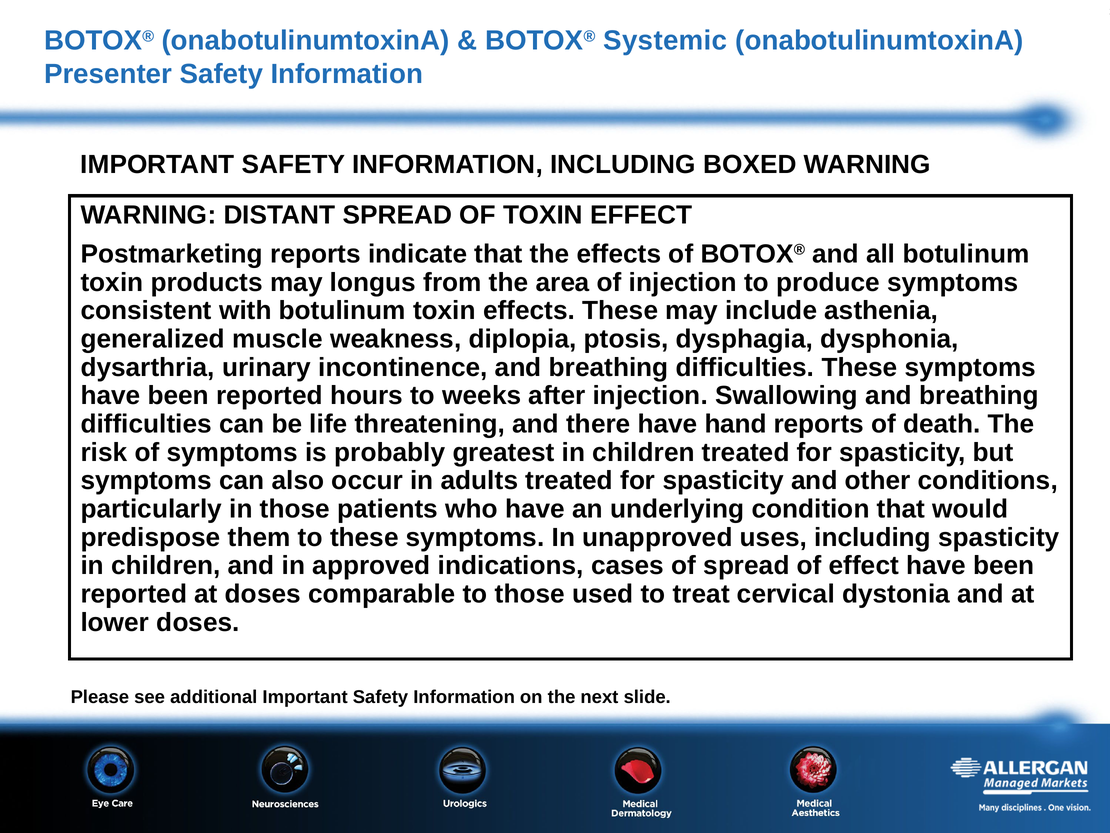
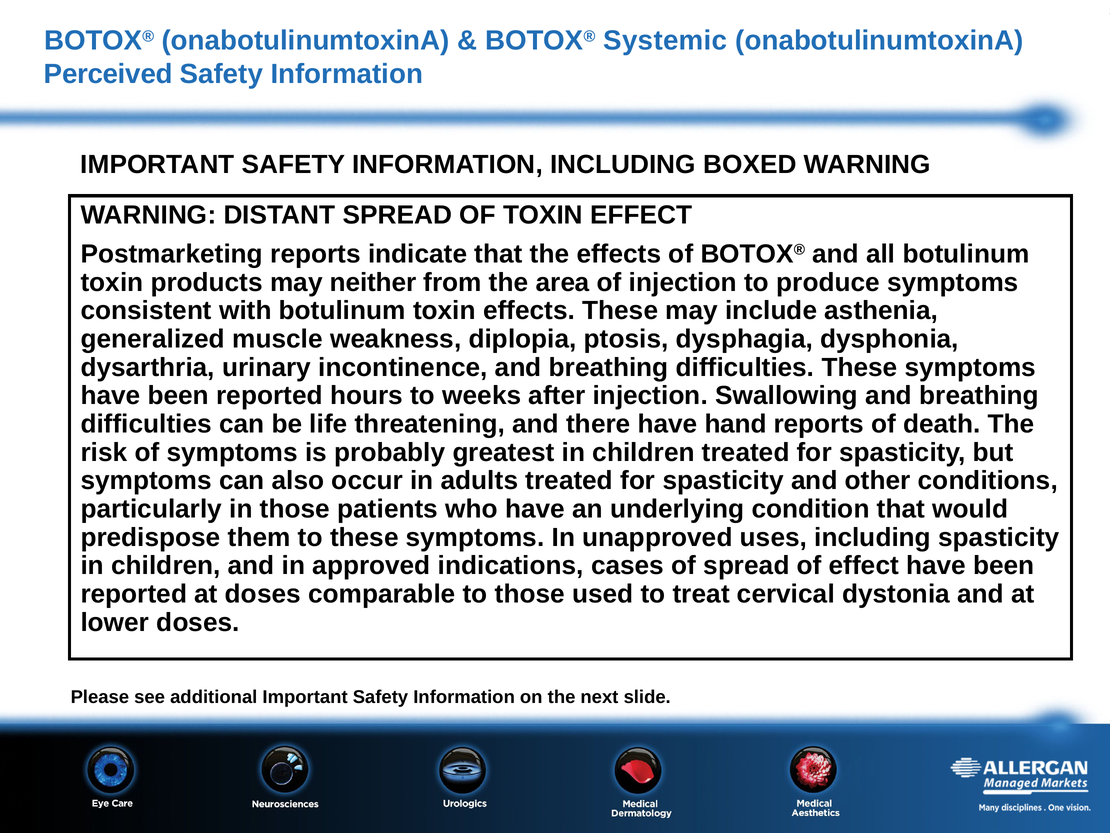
Presenter: Presenter -> Perceived
longus: longus -> neither
